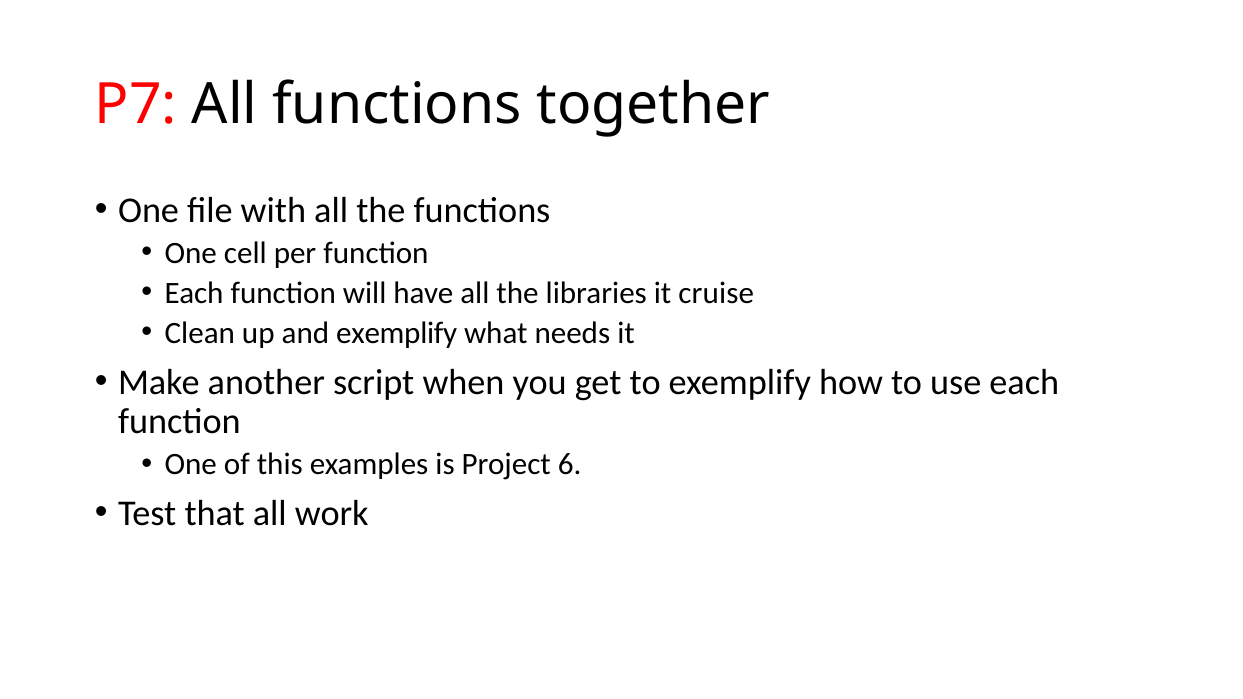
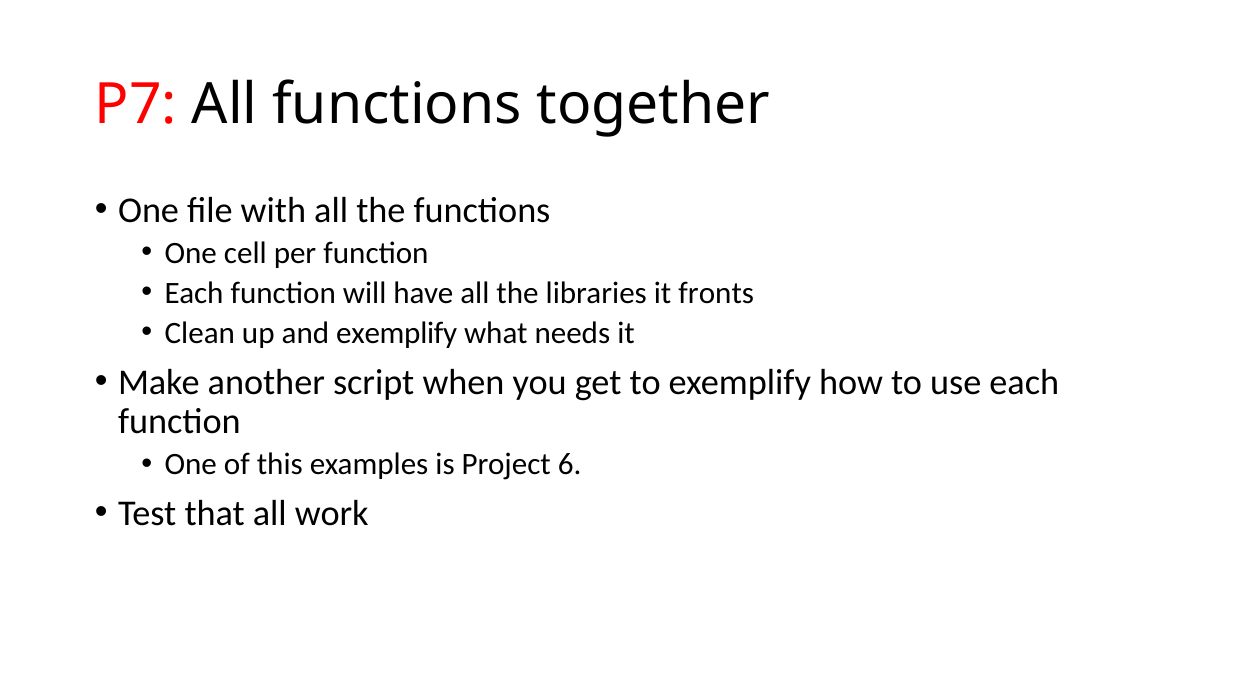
cruise: cruise -> fronts
